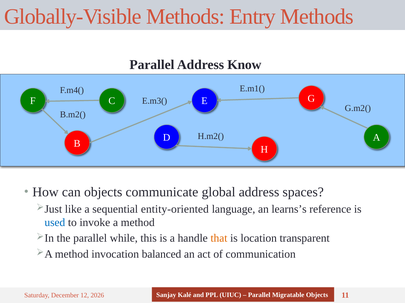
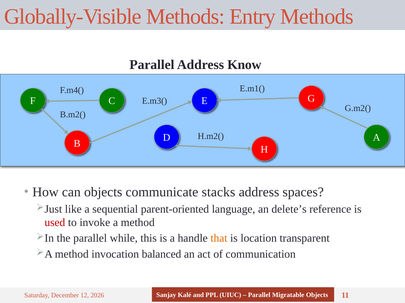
global: global -> stacks
entity-oriented: entity-oriented -> parent-oriented
learns’s: learns’s -> delete’s
used colour: blue -> red
